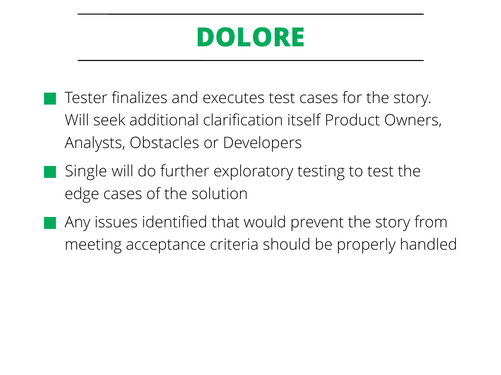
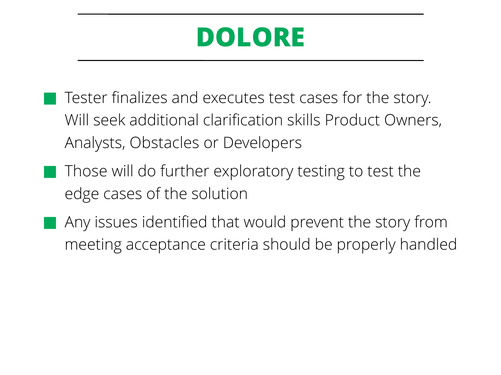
itself: itself -> skills
Single: Single -> Those
